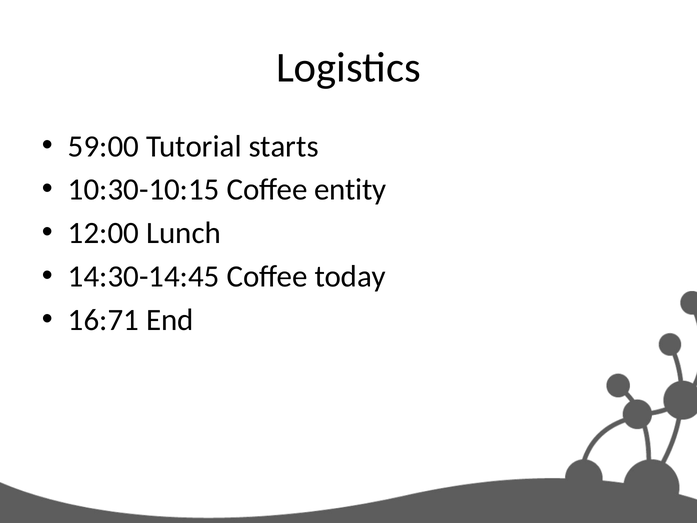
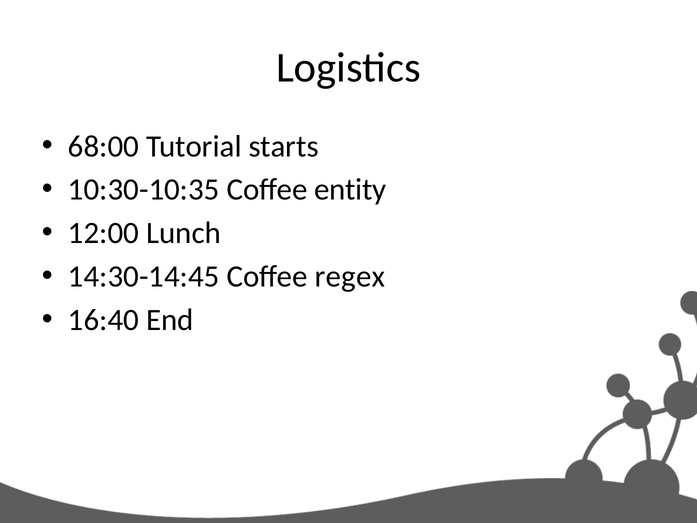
59:00: 59:00 -> 68:00
10:30-10:15: 10:30-10:15 -> 10:30-10:35
today: today -> regex
16:71: 16:71 -> 16:40
